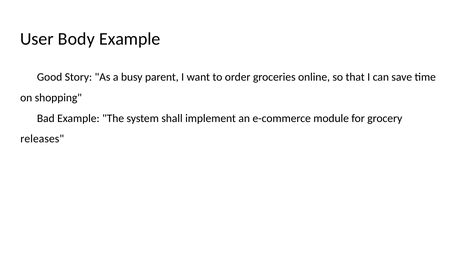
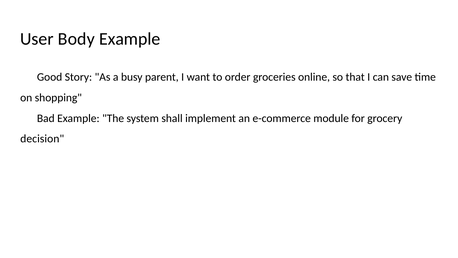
releases: releases -> decision
